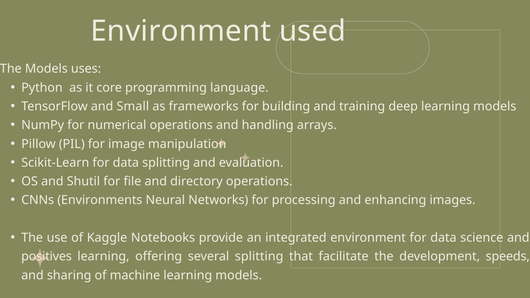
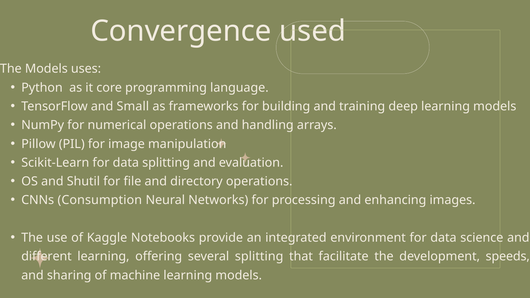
Environment at (181, 31): Environment -> Convergence
Environments: Environments -> Consumption
positives: positives -> different
